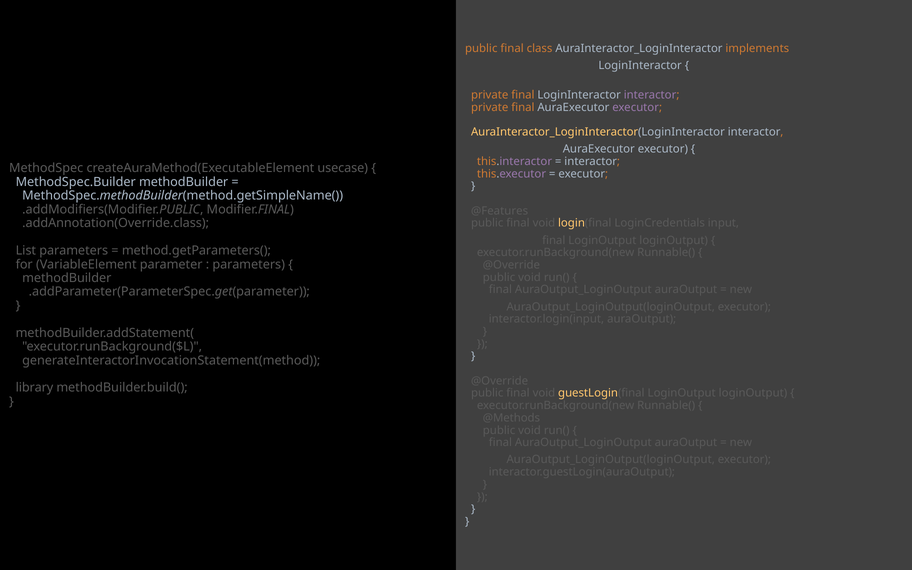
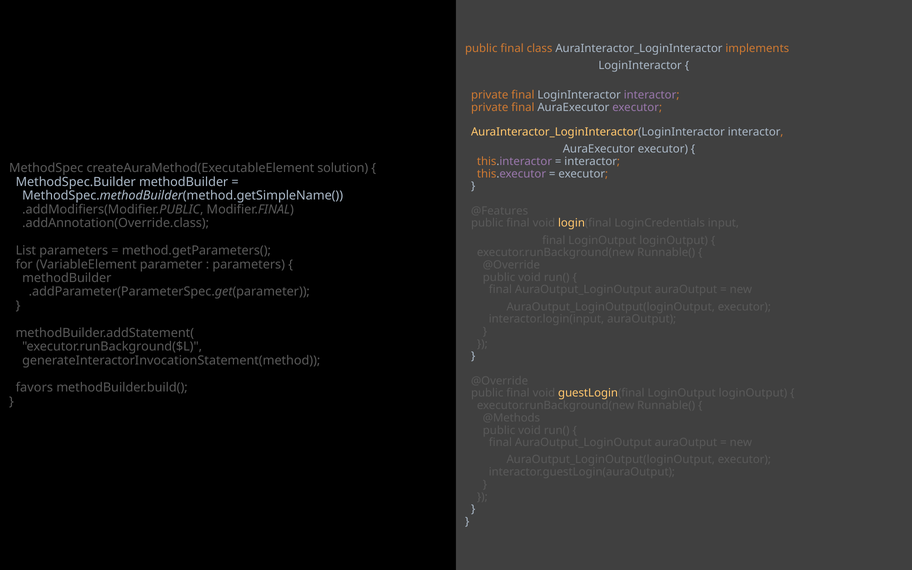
usecase: usecase -> solution
library: library -> favors
